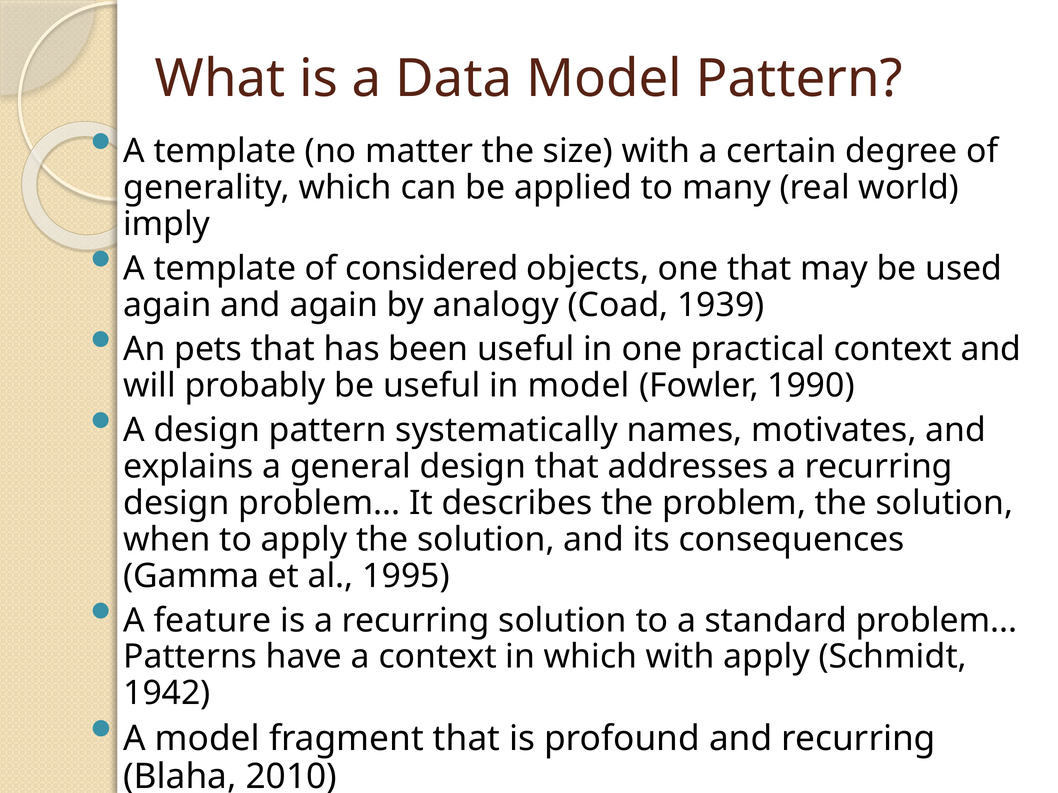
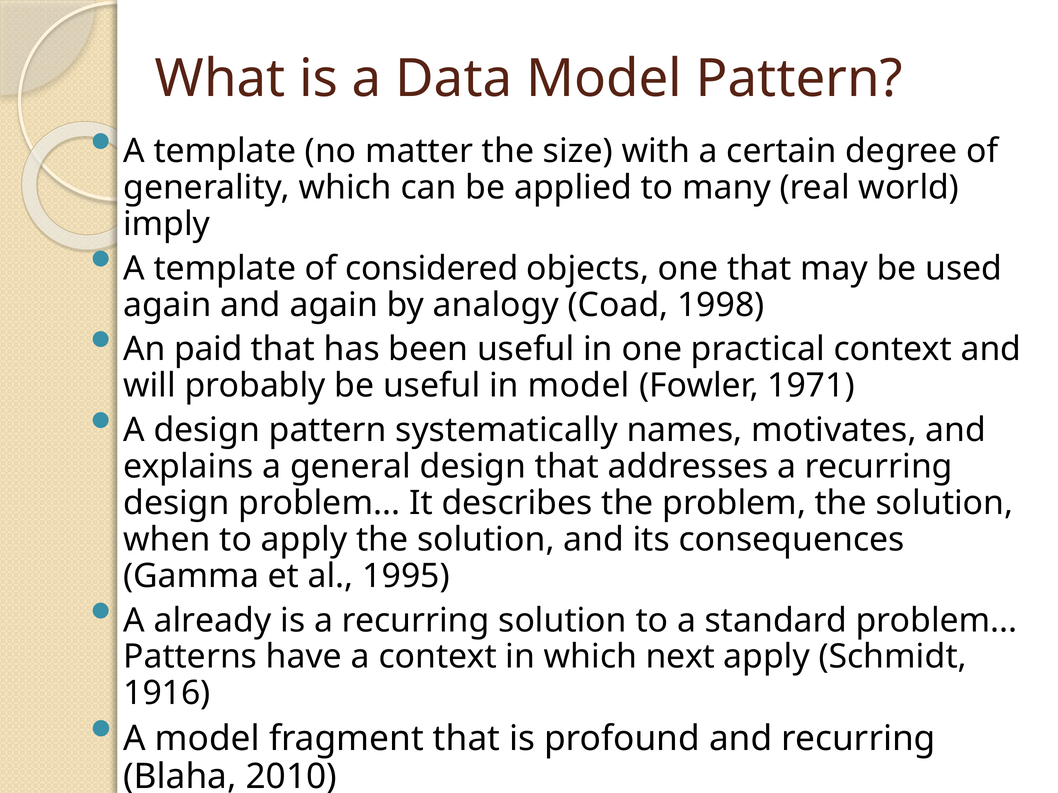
1939: 1939 -> 1998
pets: pets -> paid
1990: 1990 -> 1971
feature: feature -> already
which with: with -> next
1942: 1942 -> 1916
